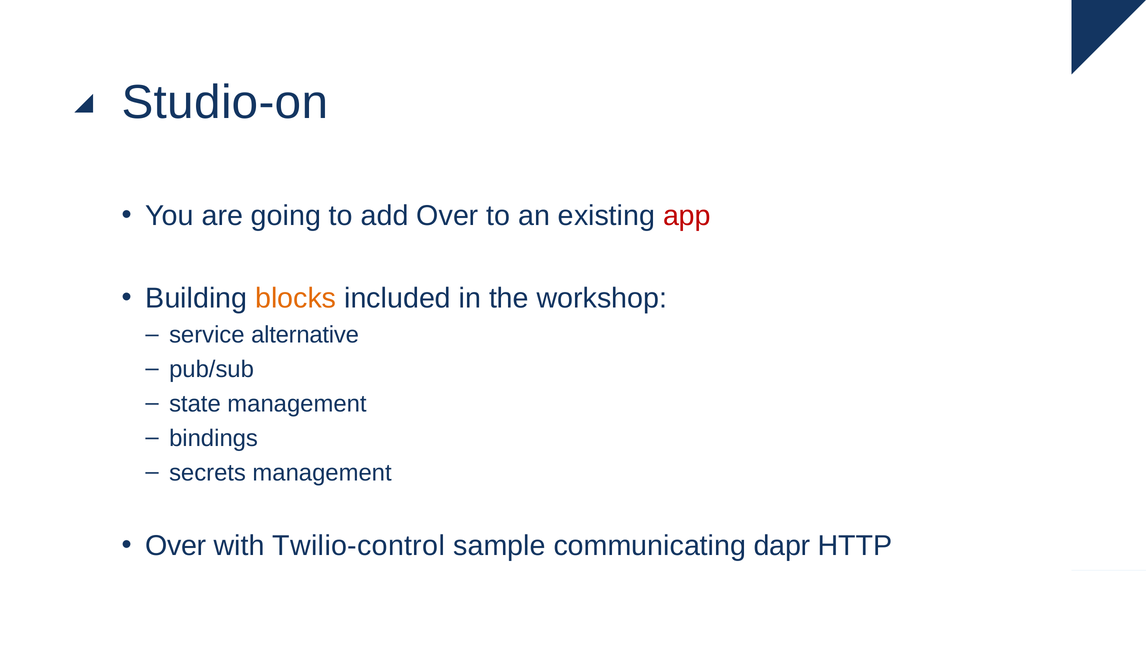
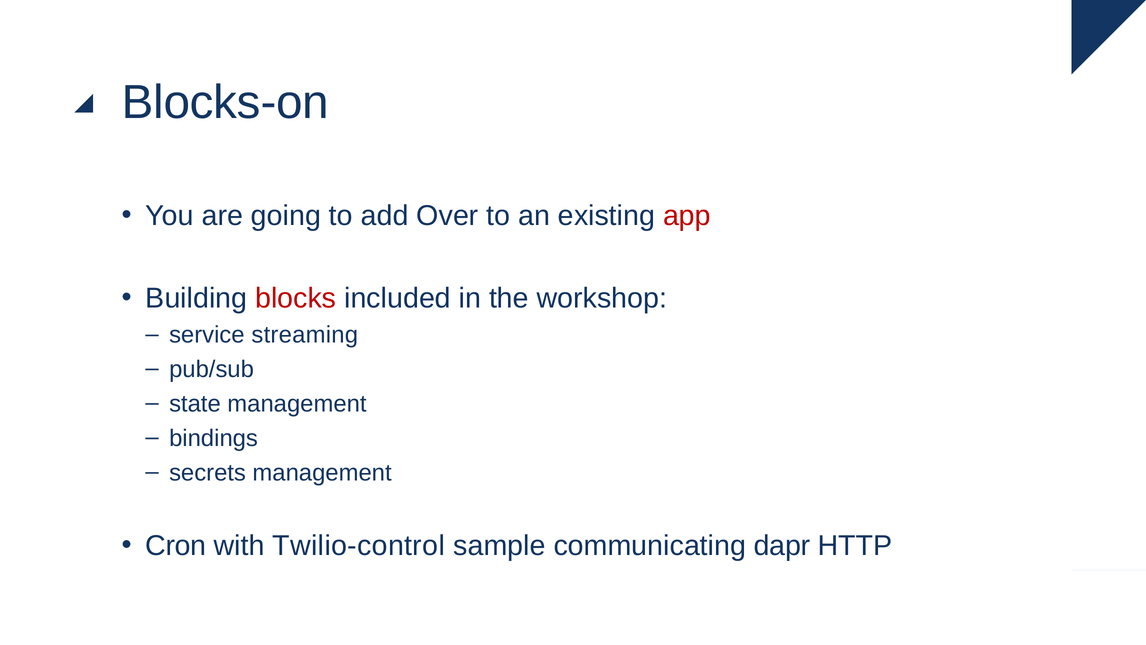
Studio-on: Studio-on -> Blocks-on
blocks colour: orange -> red
alternative: alternative -> streaming
Over at (176, 545): Over -> Cron
